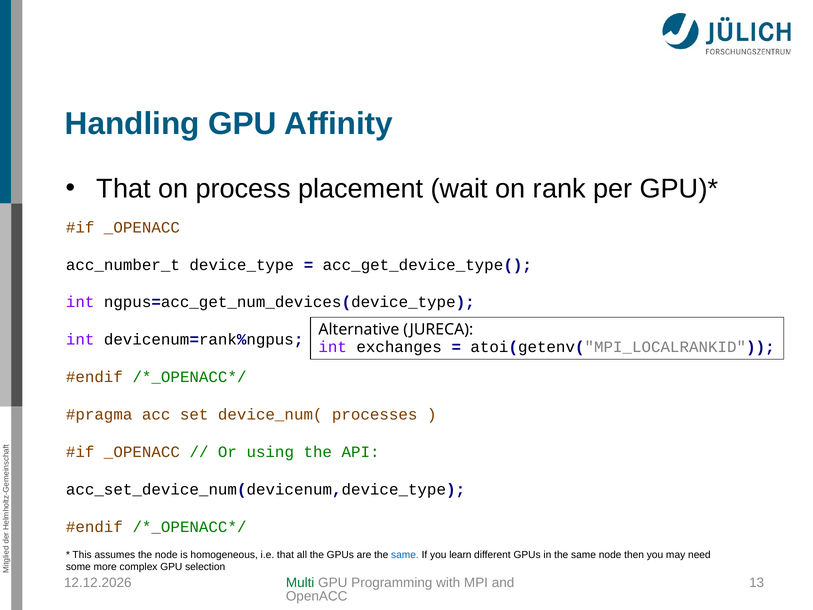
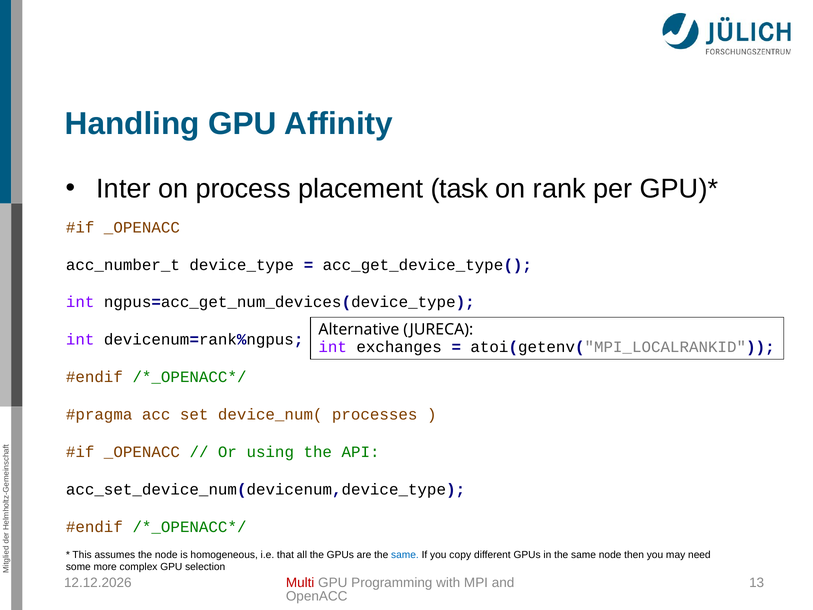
That at (124, 189): That -> Inter
wait: wait -> task
learn: learn -> copy
Multi colour: green -> red
